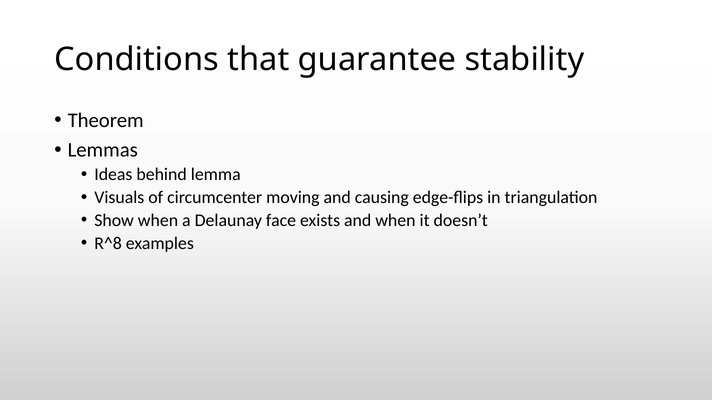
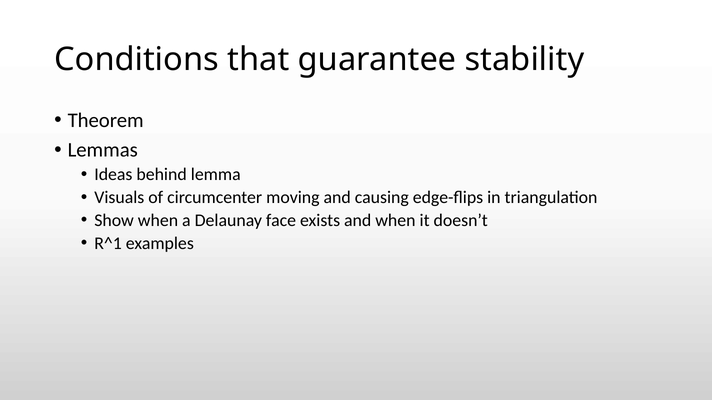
R^8: R^8 -> R^1
